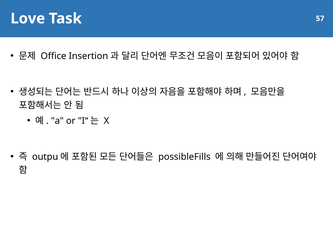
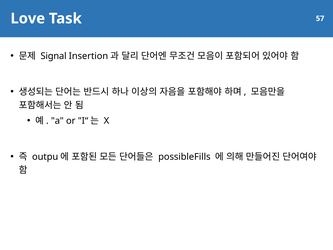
Office: Office -> Signal
